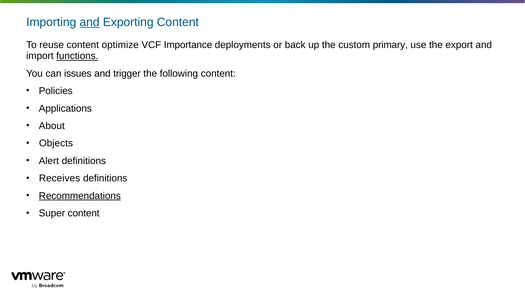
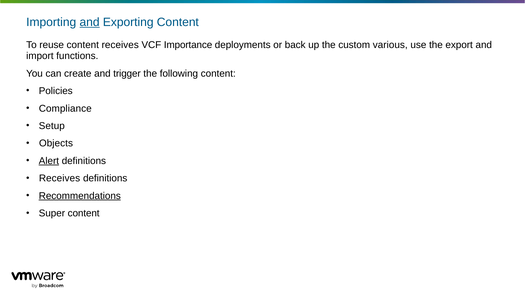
content optimize: optimize -> receives
primary: primary -> various
functions underline: present -> none
issues: issues -> create
Applications: Applications -> Compliance
About: About -> Setup
Alert underline: none -> present
